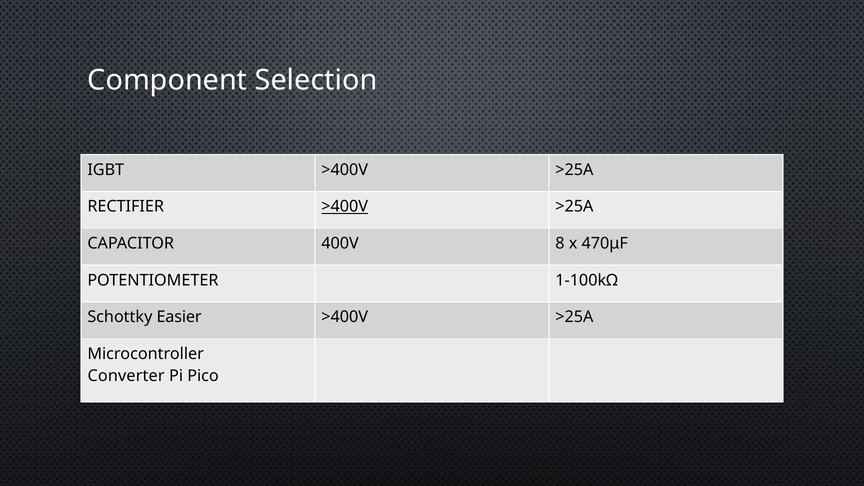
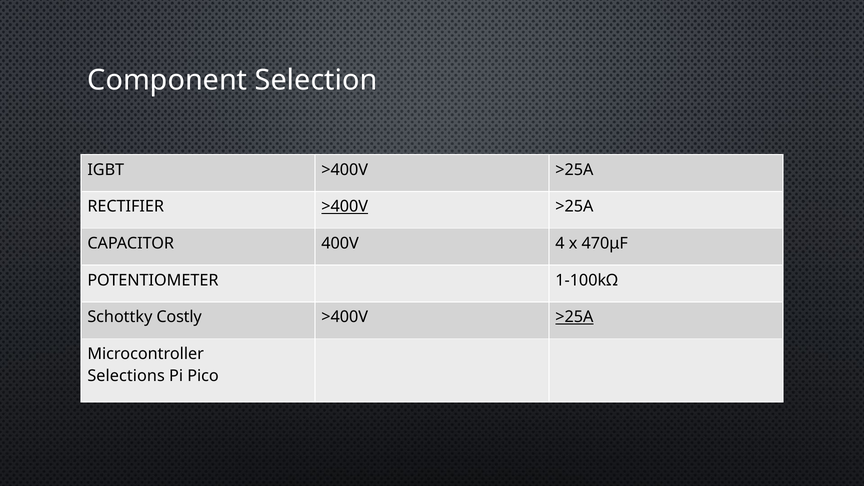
8: 8 -> 4
Easier: Easier -> Costly
>25A at (574, 317) underline: none -> present
Converter: Converter -> Selections
